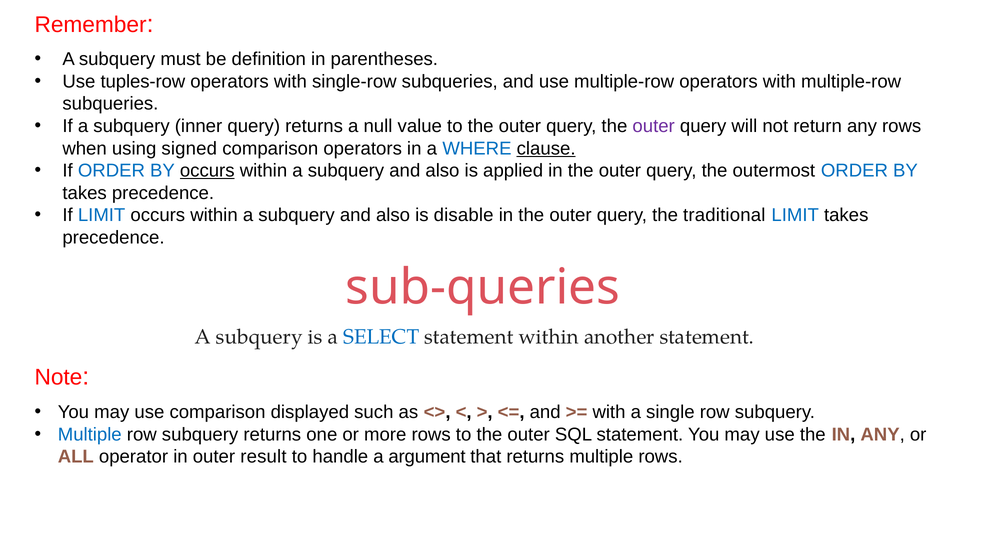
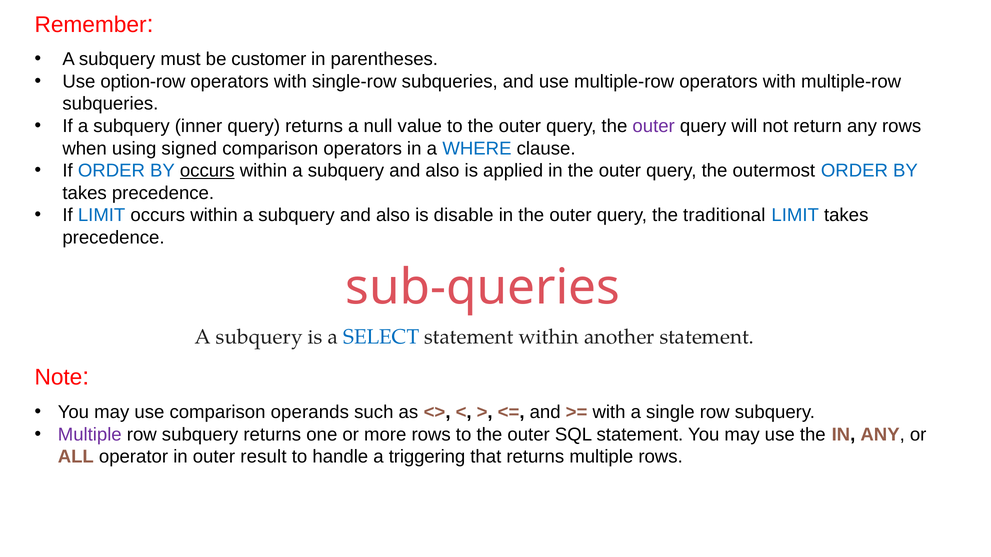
definition: definition -> customer
tuples-row: tuples-row -> option-row
clause underline: present -> none
displayed: displayed -> operands
Multiple at (90, 435) colour: blue -> purple
argument: argument -> triggering
